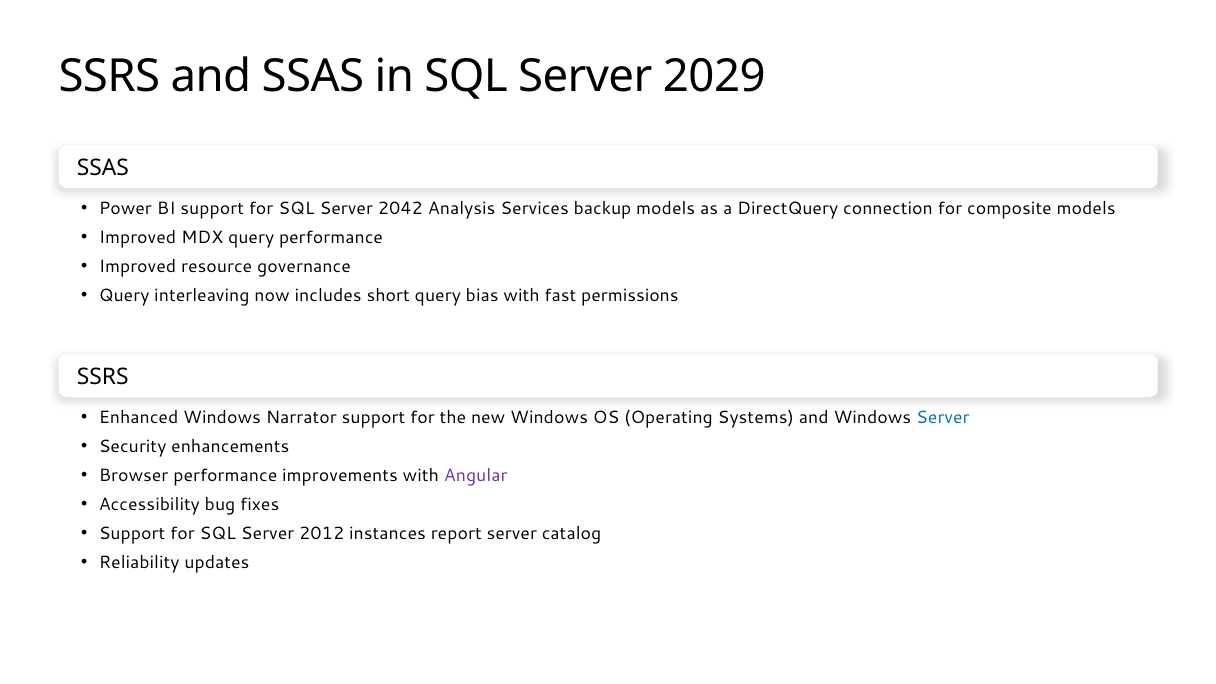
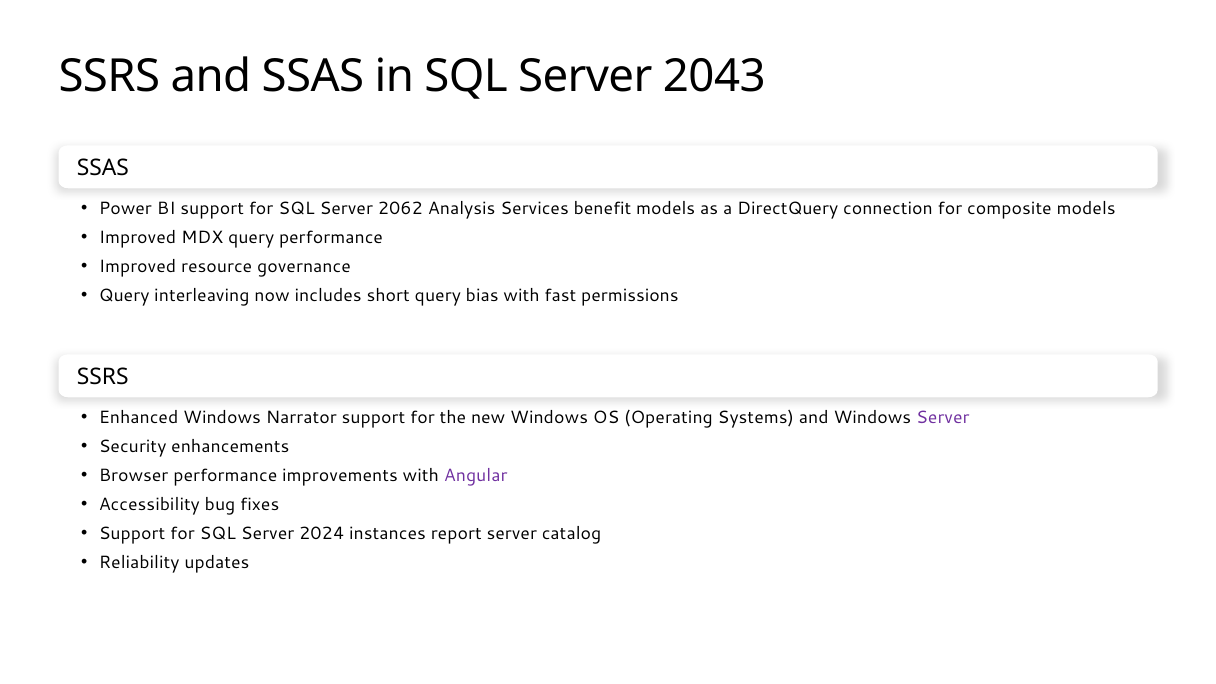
2029: 2029 -> 2043
2042: 2042 -> 2062
backup: backup -> benefit
Server at (943, 418) colour: blue -> purple
2012: 2012 -> 2024
